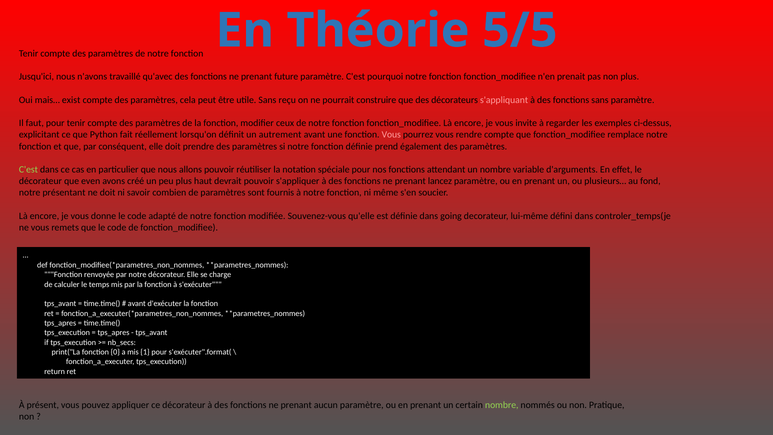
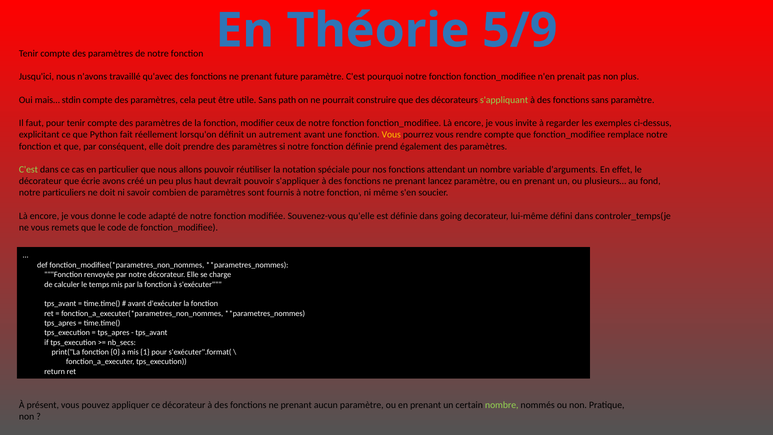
5/5: 5/5 -> 5/9
exist: exist -> stdin
reçu: reçu -> path
s'appliquant colour: pink -> light green
Vous at (391, 135) colour: pink -> yellow
even: even -> écrie
présentant: présentant -> particuliers
